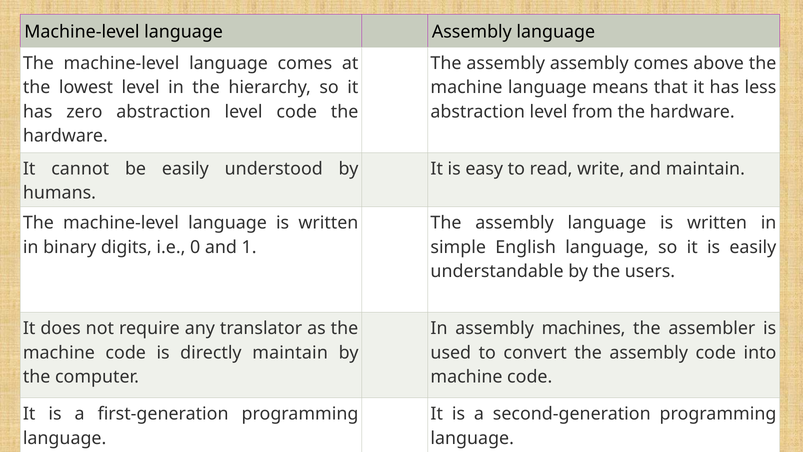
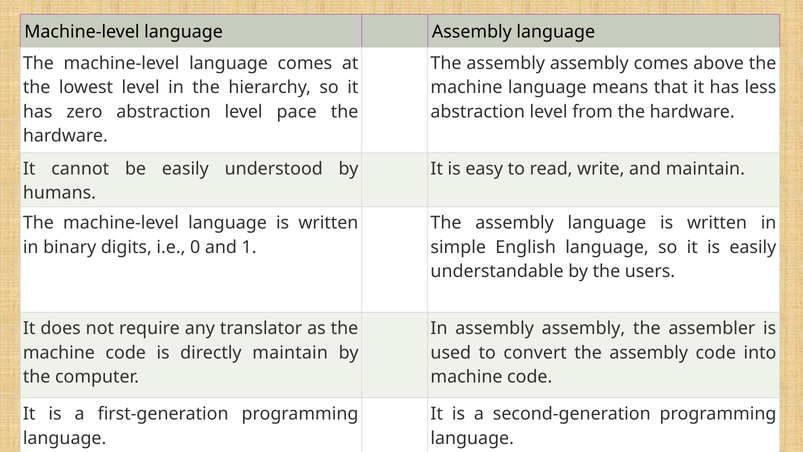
level code: code -> pace
In assembly machines: machines -> assembly
